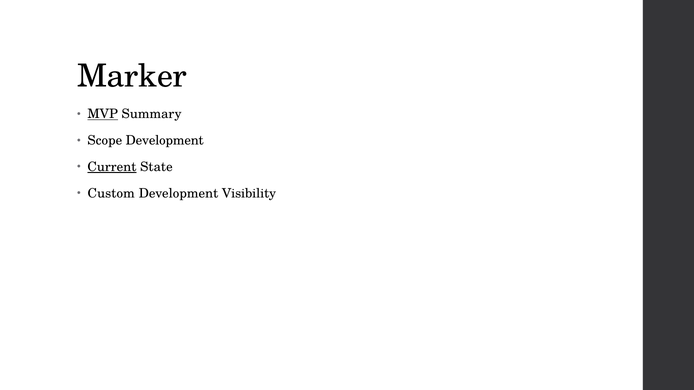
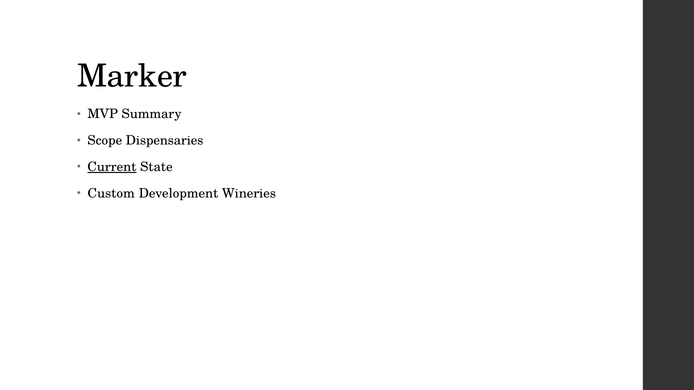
MVP underline: present -> none
Scope Development: Development -> Dispensaries
Visibility: Visibility -> Wineries
